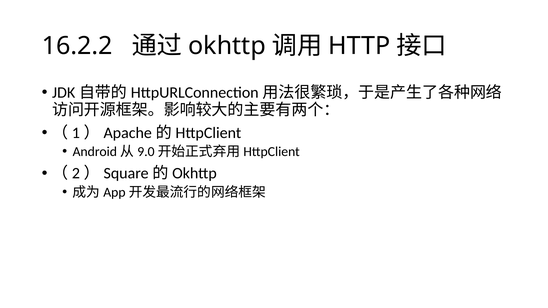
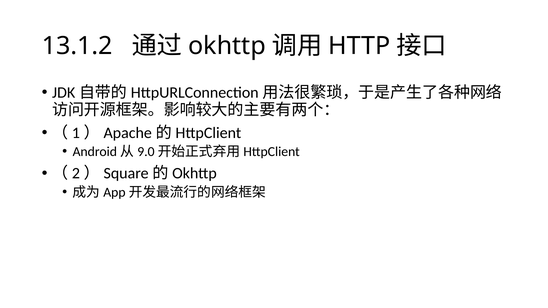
16.2.2: 16.2.2 -> 13.1.2
